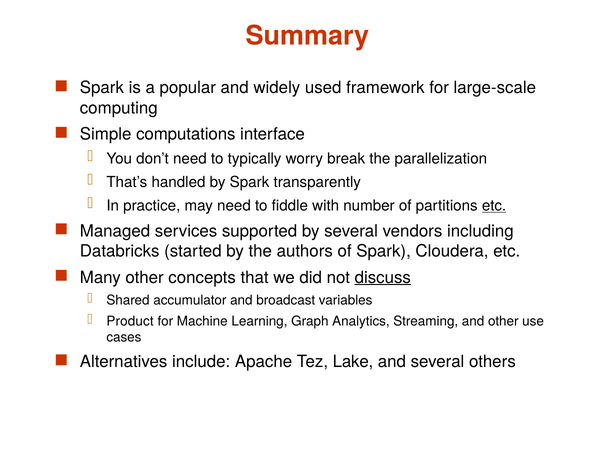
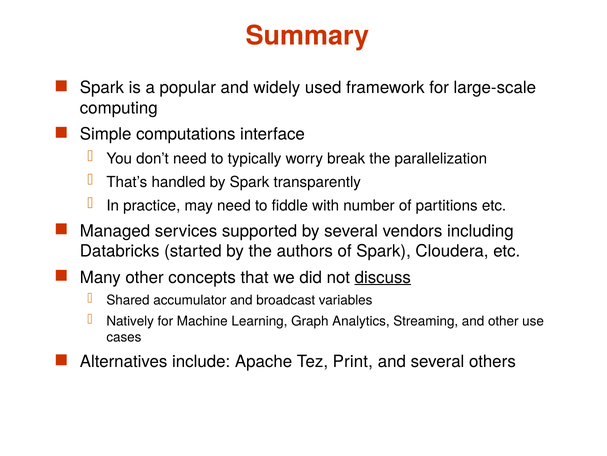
etc at (494, 205) underline: present -> none
Product: Product -> Natively
Lake: Lake -> Print
